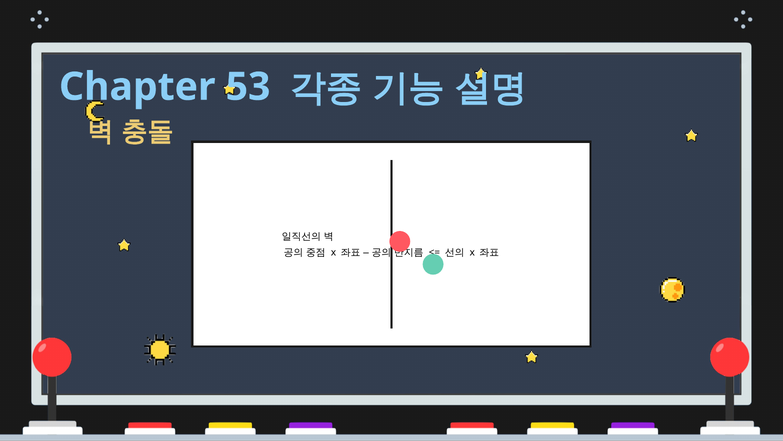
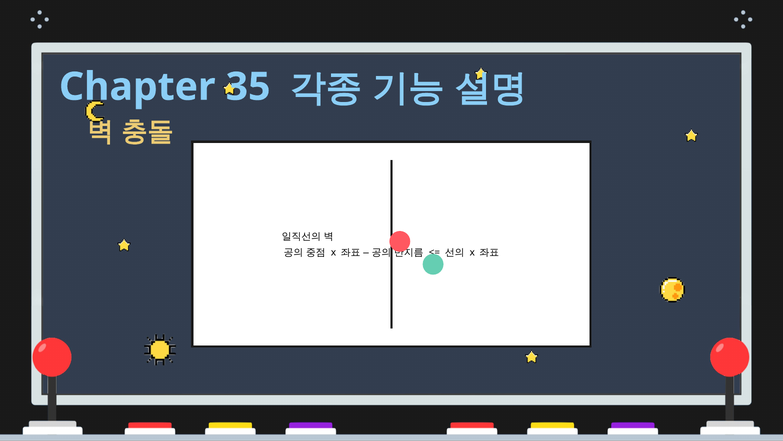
53: 53 -> 35
